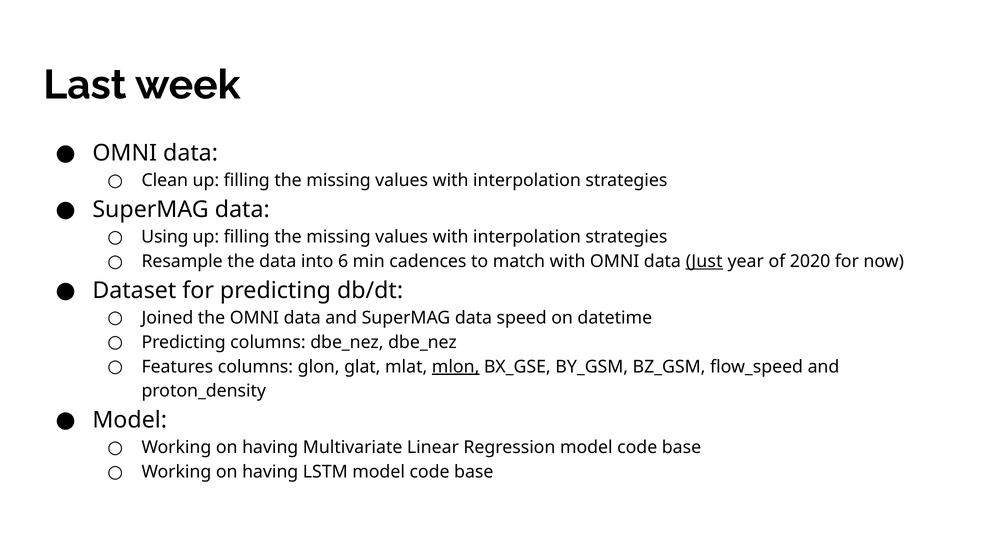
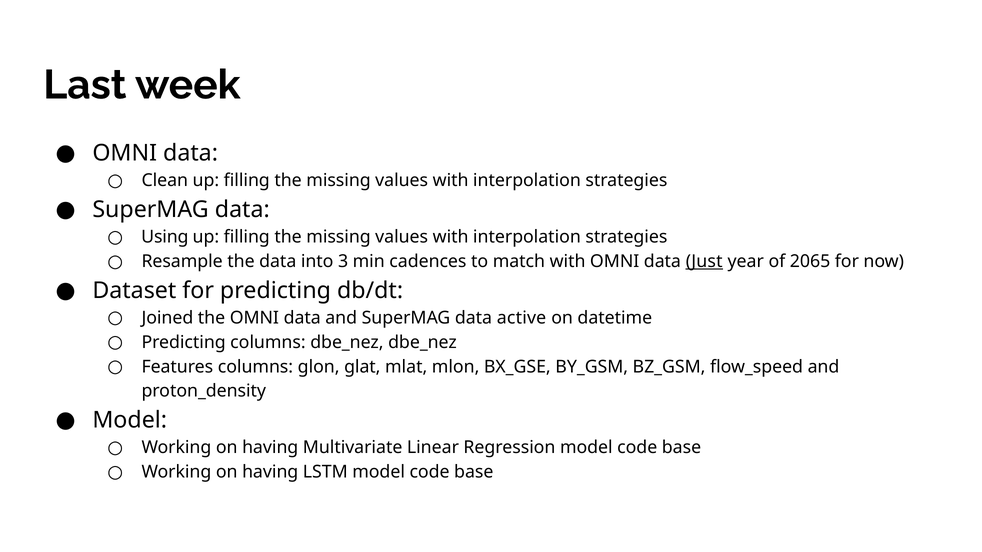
6: 6 -> 3
2020: 2020 -> 2065
speed: speed -> active
mlon underline: present -> none
